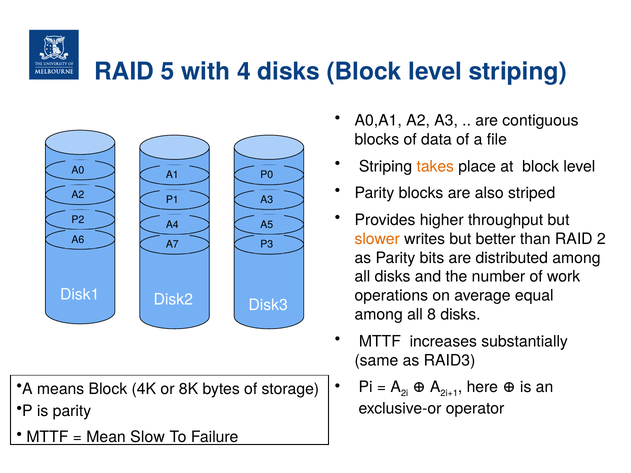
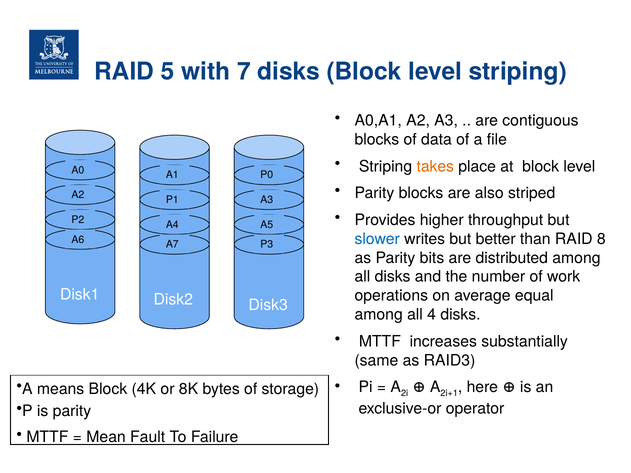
4: 4 -> 7
slower colour: orange -> blue
2: 2 -> 8
8: 8 -> 4
Slow: Slow -> Fault
